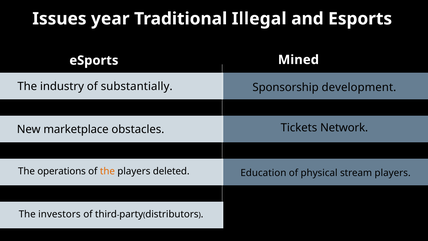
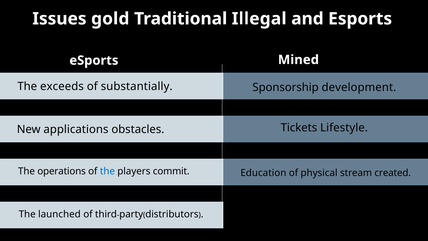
year: year -> gold
industry: industry -> exceeds
Network: Network -> Lifestyle
marketplace: marketplace -> applications
the at (107, 171) colour: orange -> blue
deleted: deleted -> commit
stream players: players -> created
investors: investors -> launched
